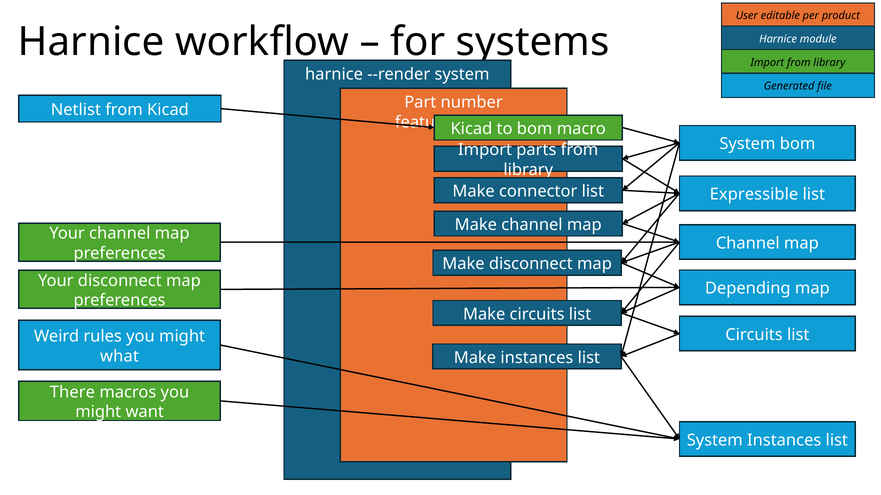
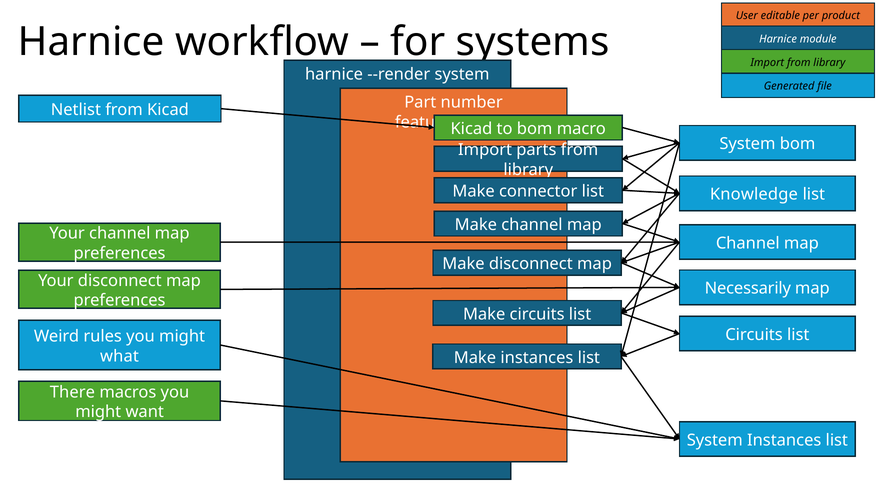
Expressible: Expressible -> Knowledge
Depending: Depending -> Necessarily
